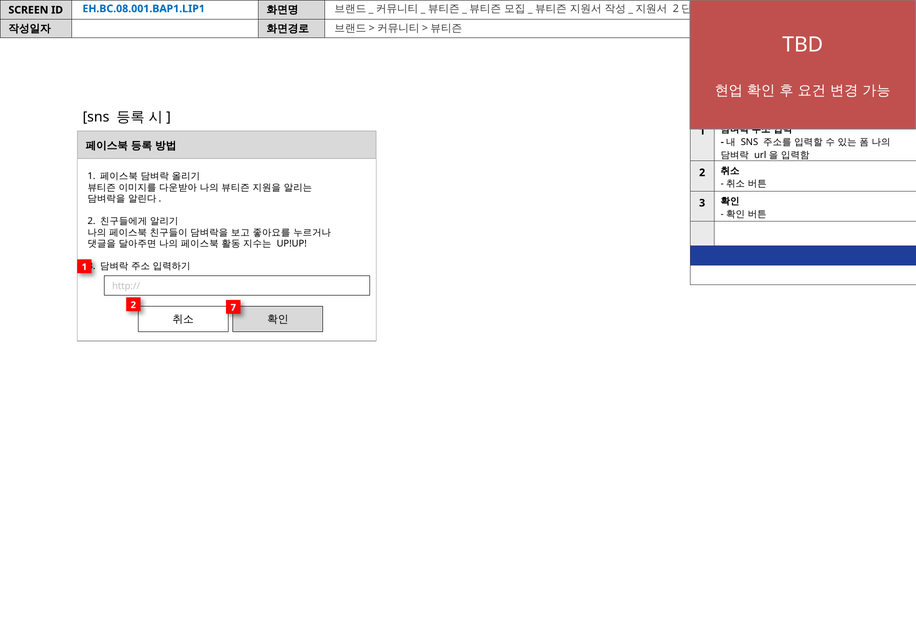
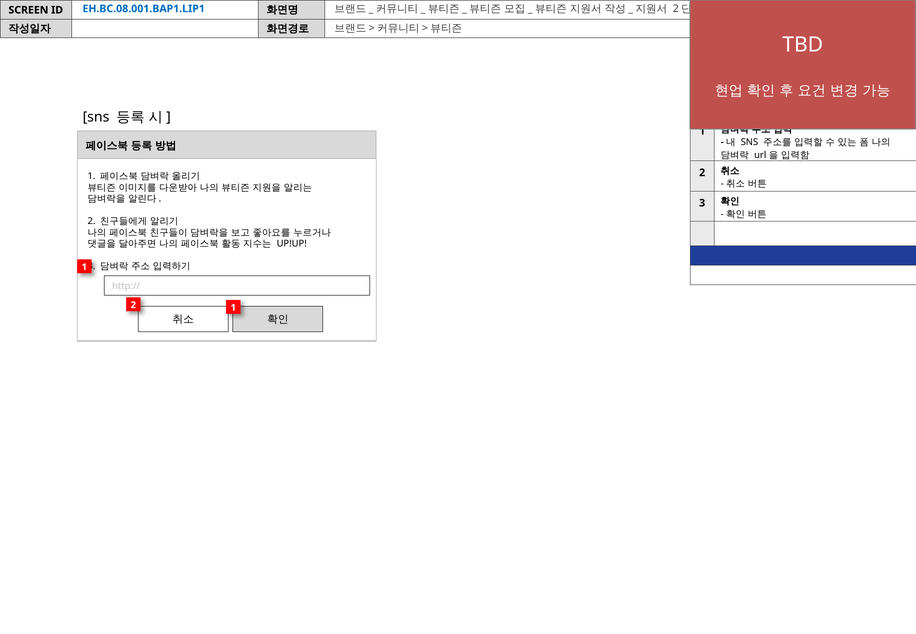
2 7: 7 -> 1
